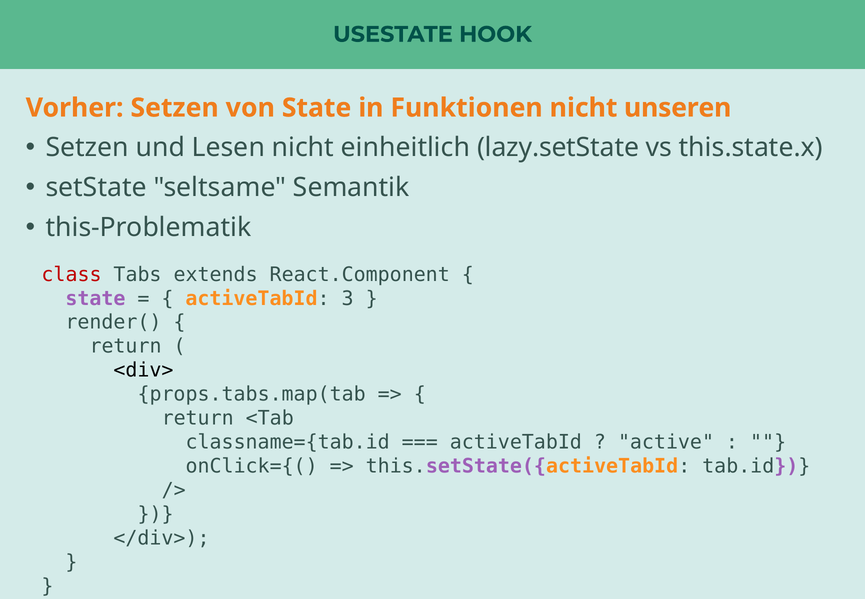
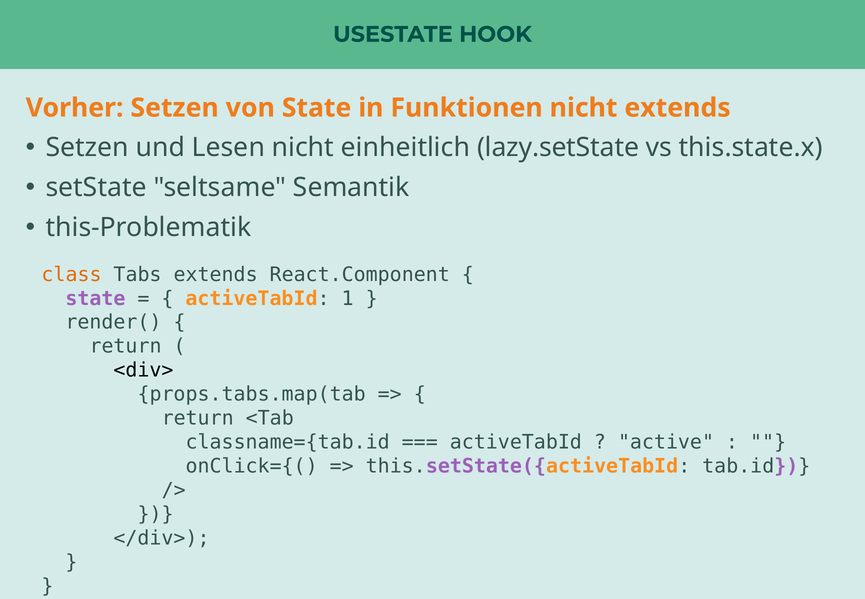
nicht unseren: unseren -> extends
class colour: red -> orange
3: 3 -> 1
